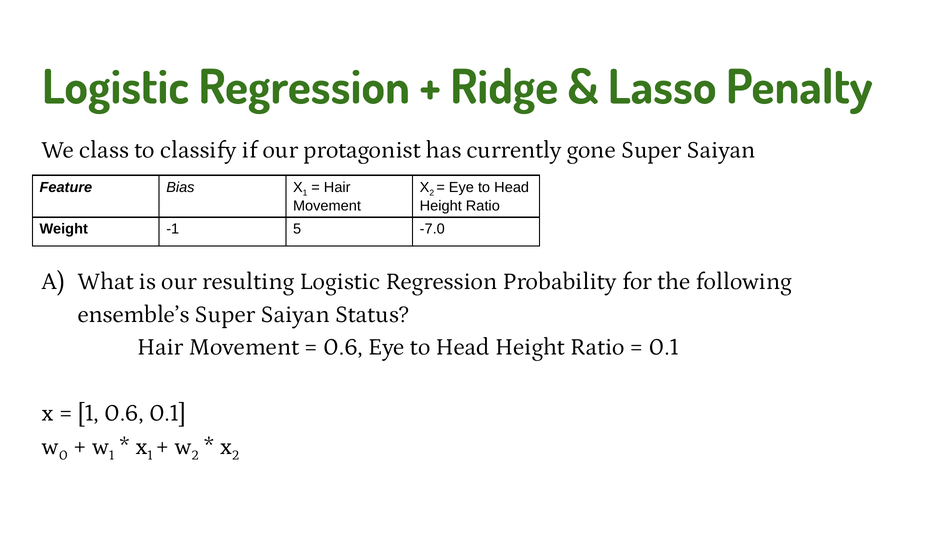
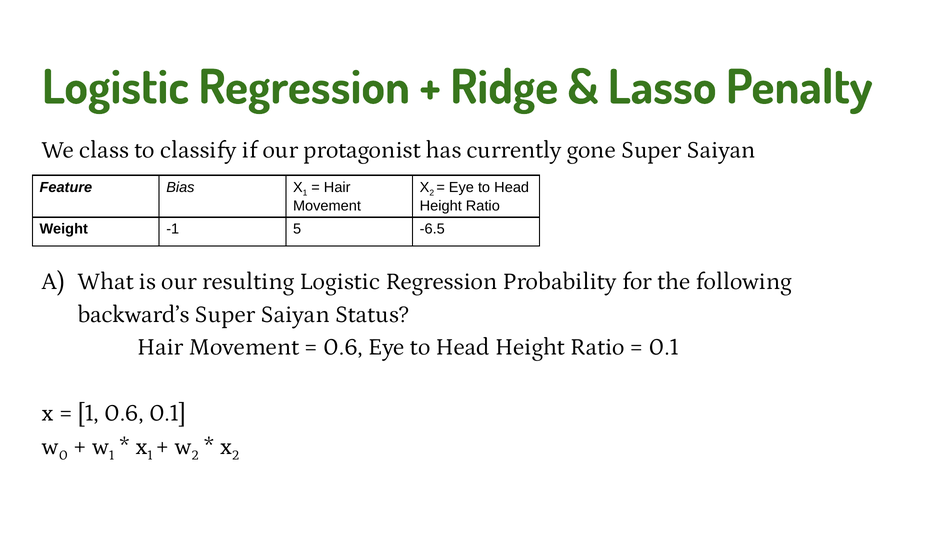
-7.0: -7.0 -> -6.5
ensemble’s: ensemble’s -> backward’s
